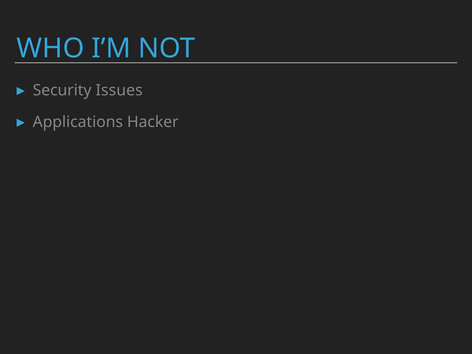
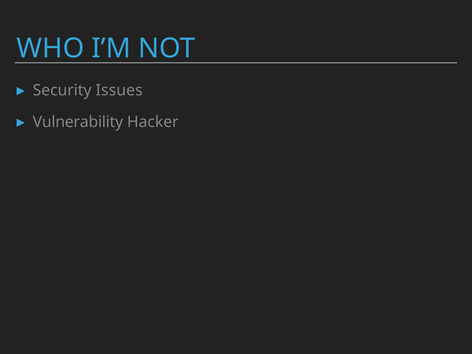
Applications: Applications -> Vulnerability
